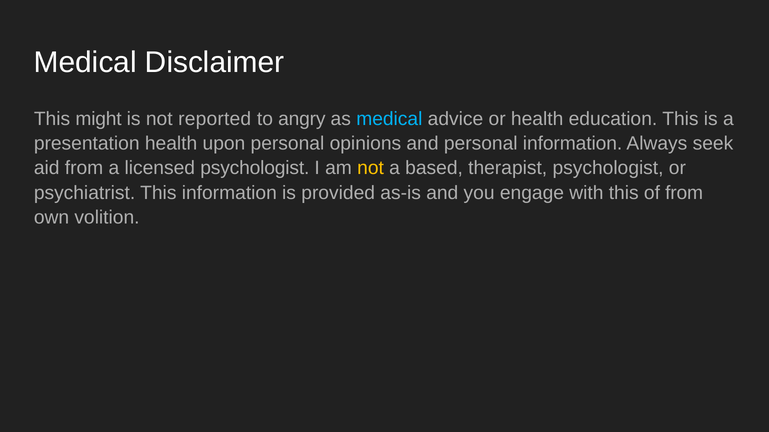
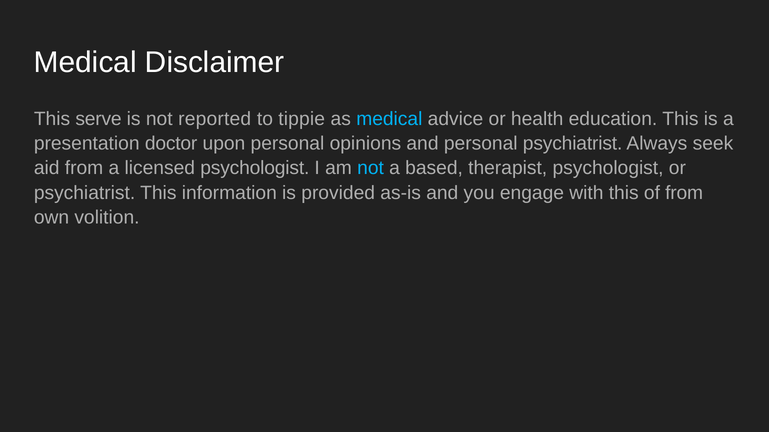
might: might -> serve
angry: angry -> tippie
presentation health: health -> doctor
personal information: information -> psychiatrist
not at (371, 168) colour: yellow -> light blue
